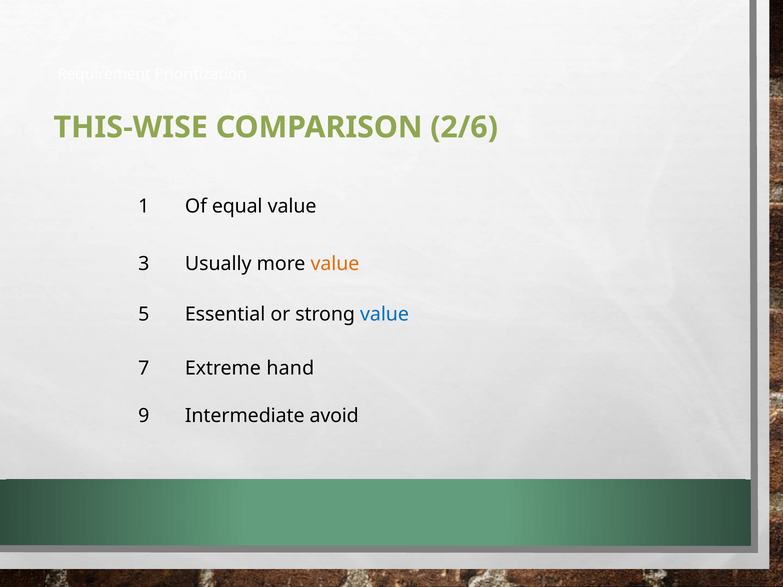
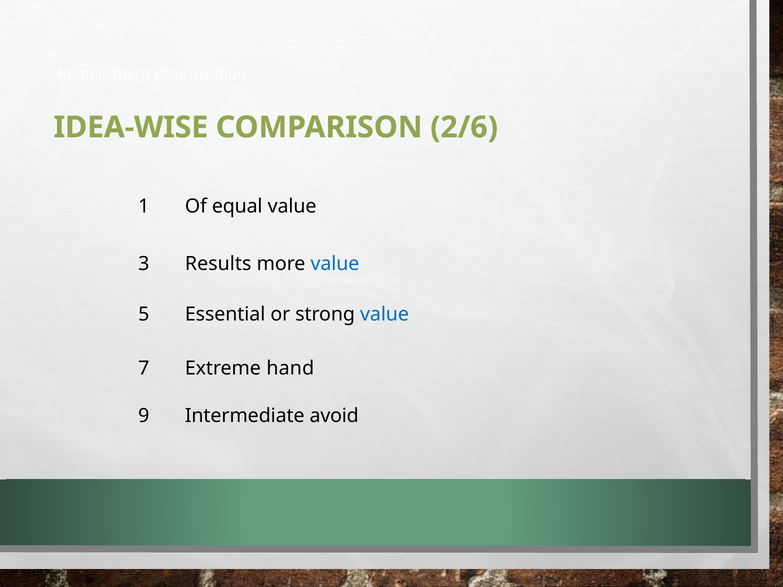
THIS-WISE: THIS-WISE -> IDEA-WISE
Usually: Usually -> Results
value at (335, 264) colour: orange -> blue
